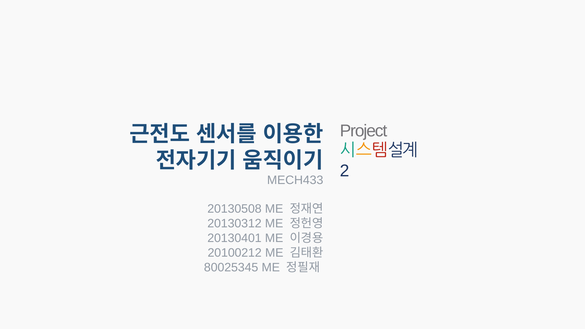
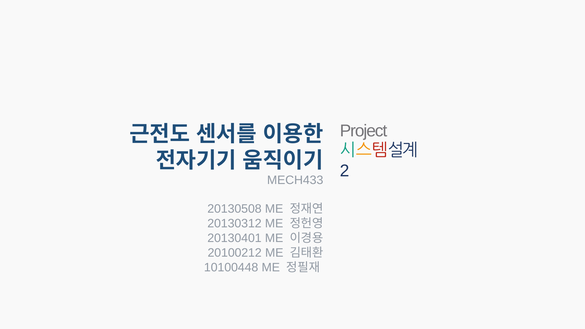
80025345: 80025345 -> 10100448
